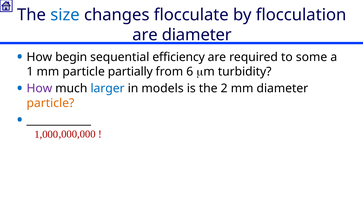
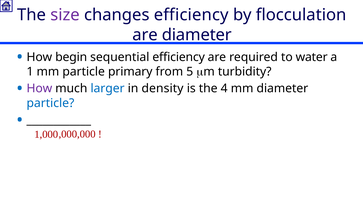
size colour: blue -> purple
changes flocculate: flocculate -> efficiency
some: some -> water
partially: partially -> primary
6: 6 -> 5
models: models -> density
2: 2 -> 4
particle at (50, 103) colour: orange -> blue
